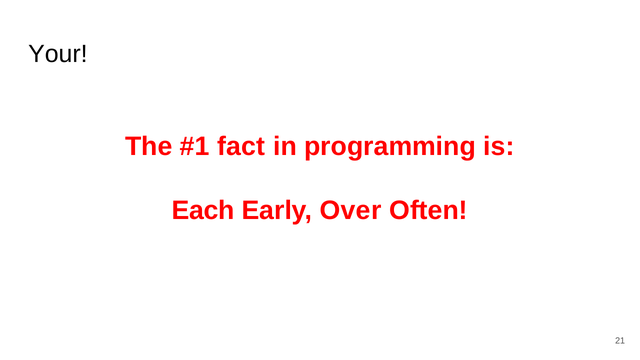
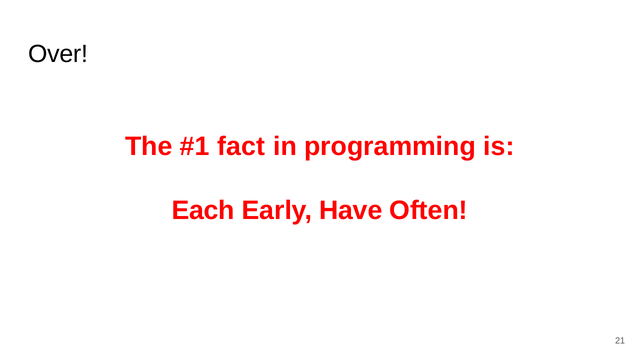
Your: Your -> Over
Over: Over -> Have
